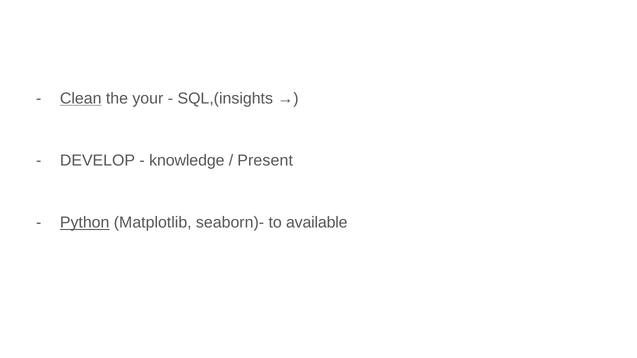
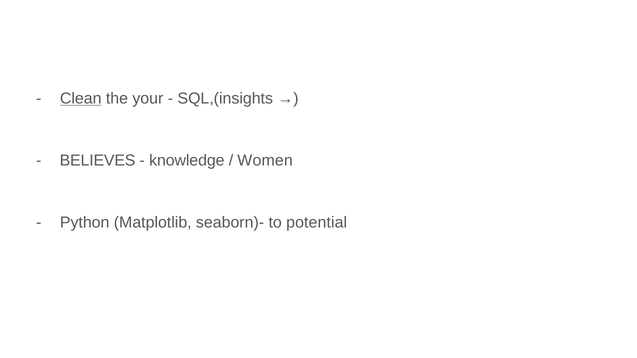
DEVELOP: DEVELOP -> BELIEVES
Present: Present -> Women
Python underline: present -> none
available: available -> potential
